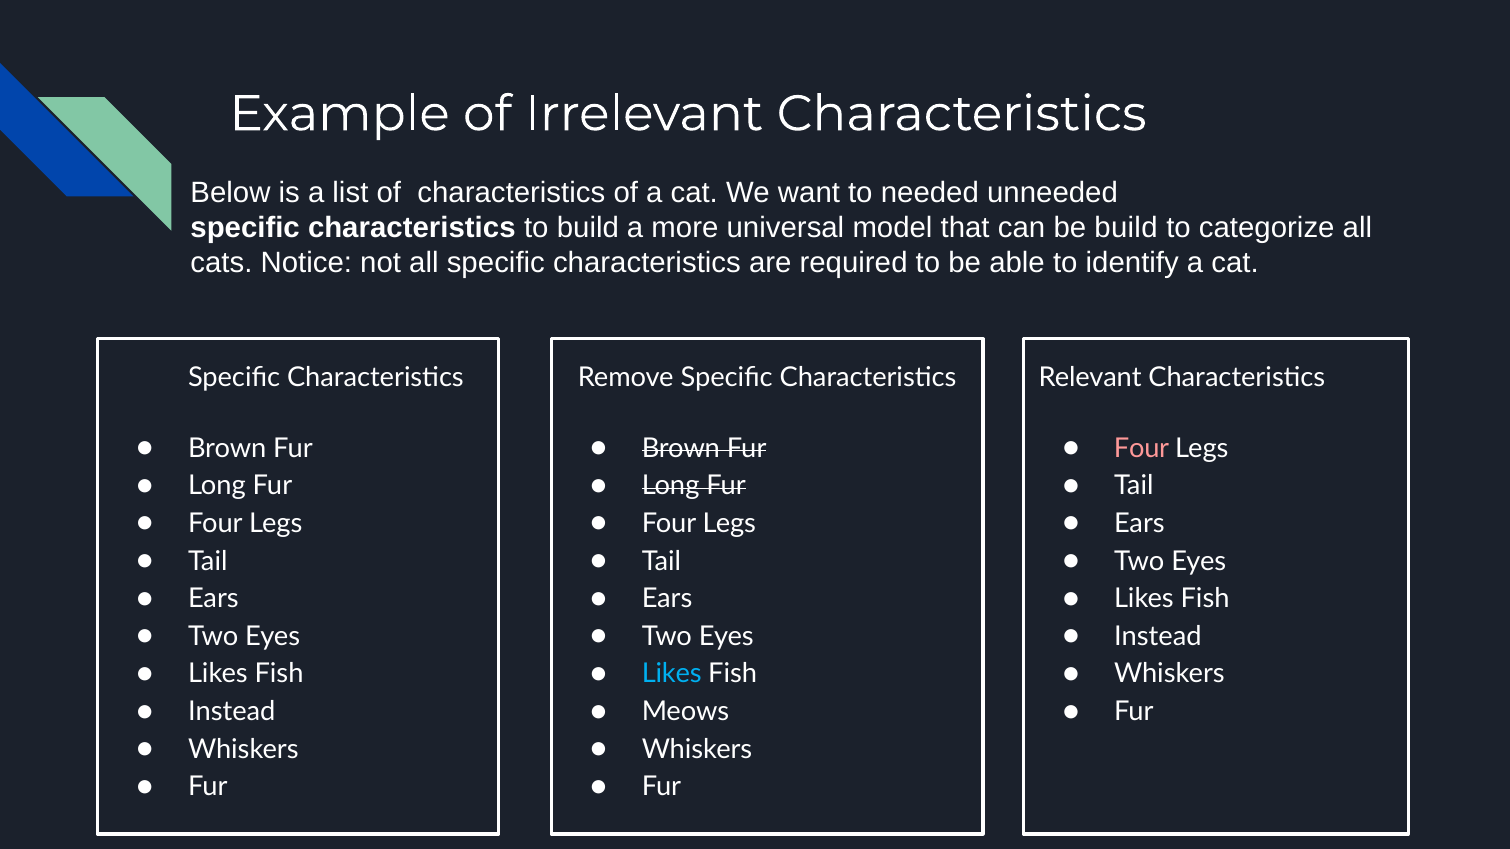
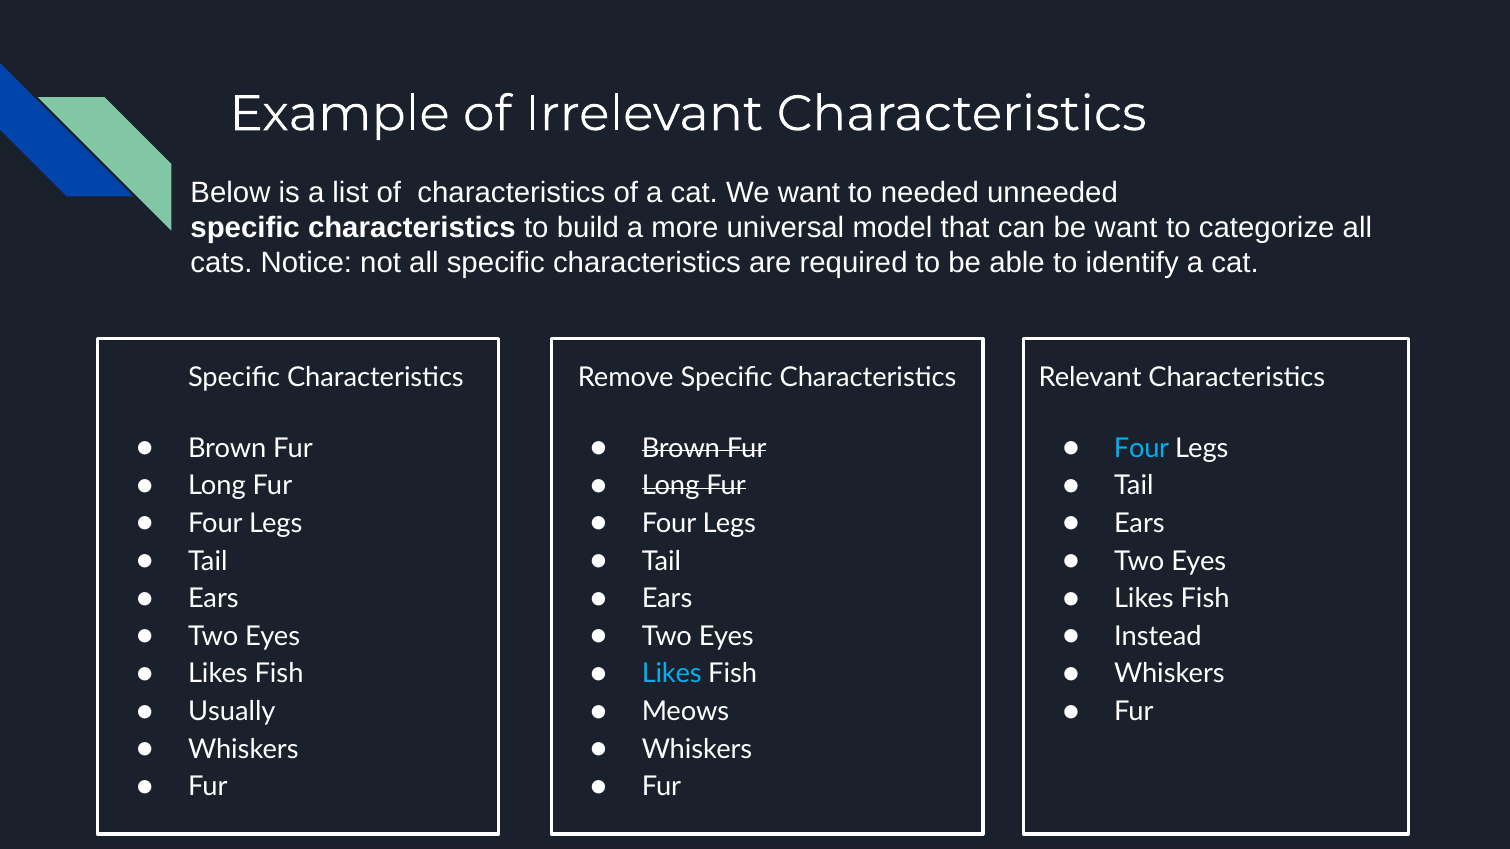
be build: build -> want
Four at (1142, 448) colour: pink -> light blue
Instead at (232, 712): Instead -> Usually
